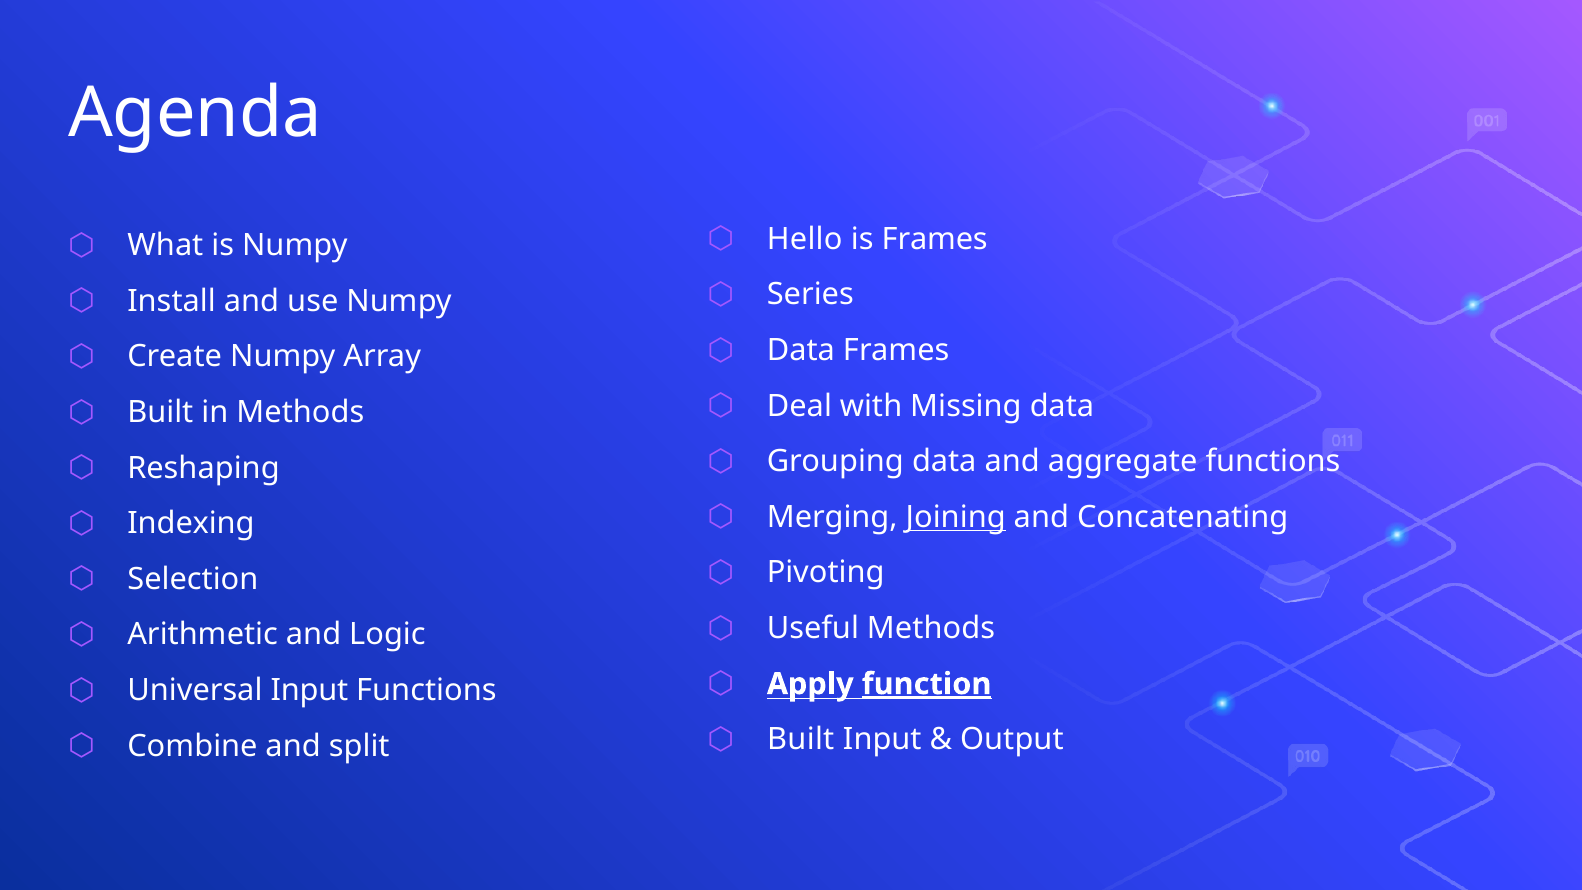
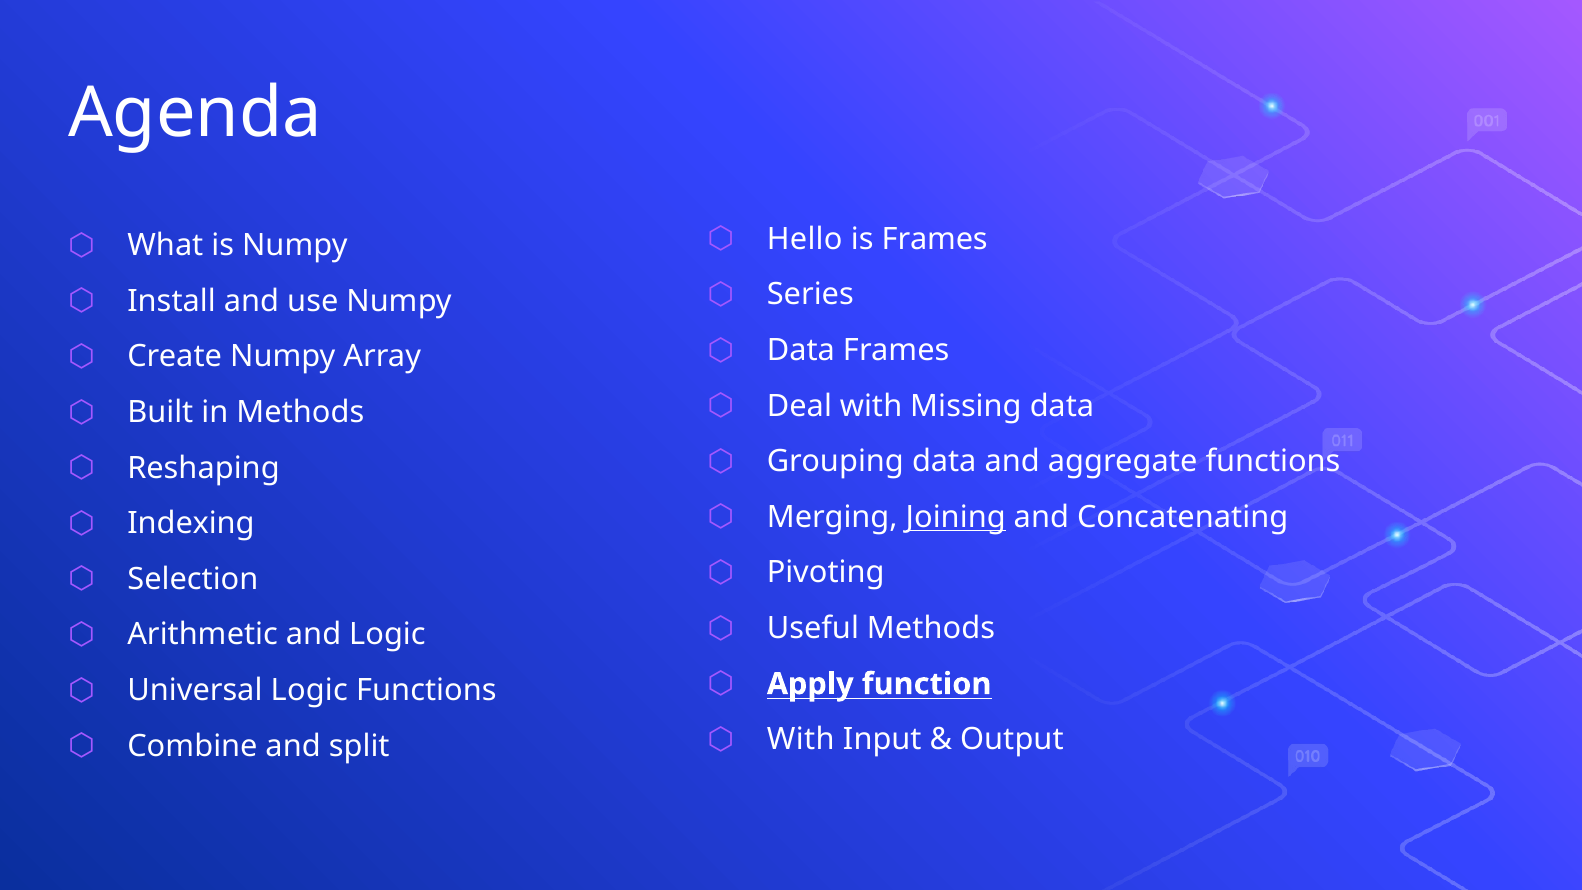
function underline: present -> none
Universal Input: Input -> Logic
Built at (801, 740): Built -> With
